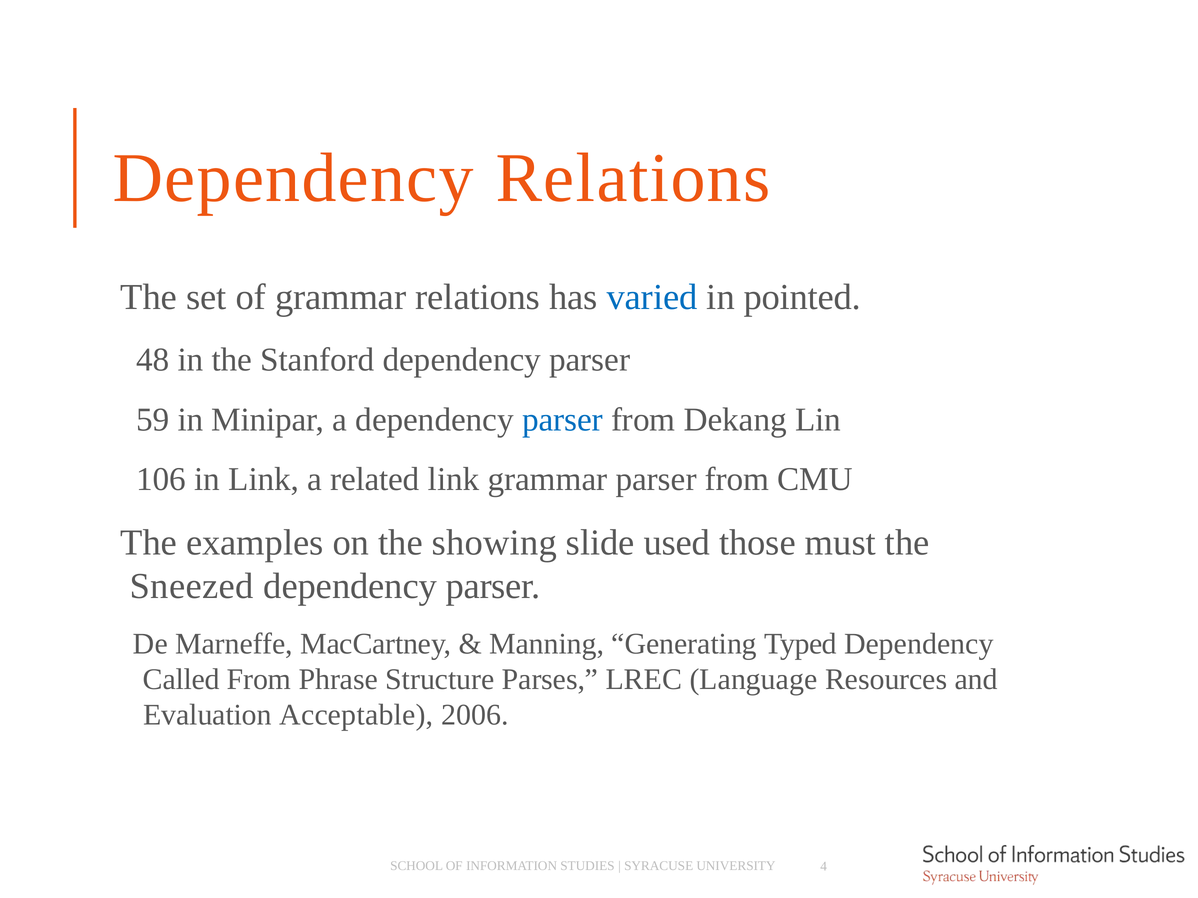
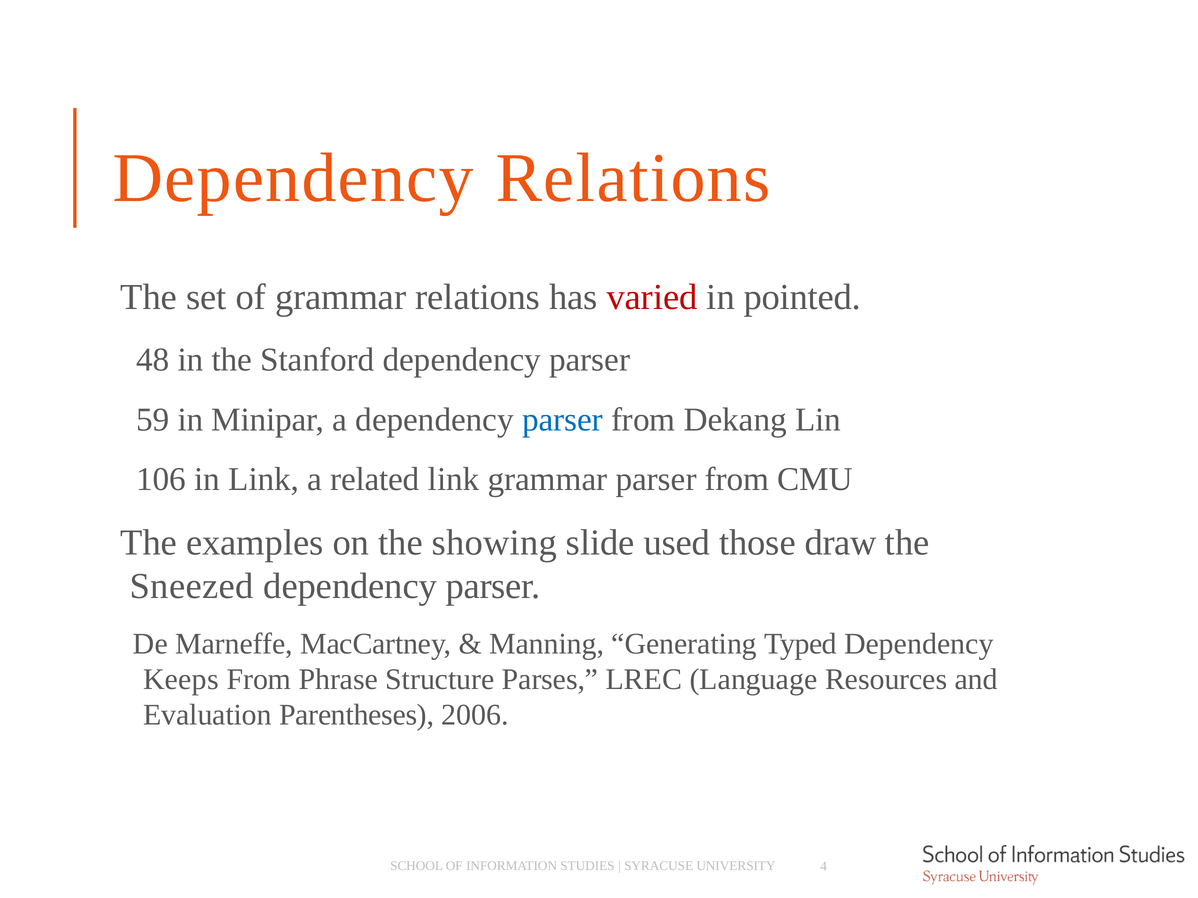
varied colour: blue -> red
must: must -> draw
Called: Called -> Keeps
Acceptable: Acceptable -> Parentheses
